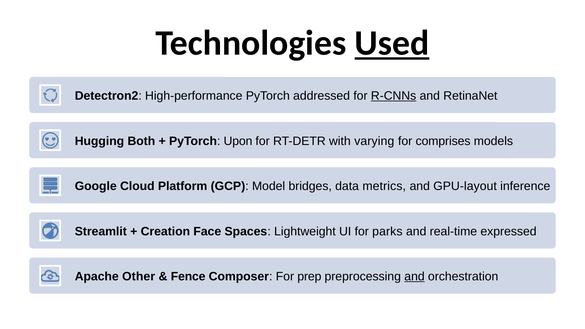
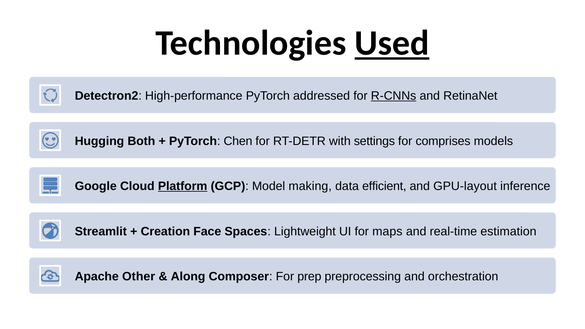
Upon: Upon -> Chen
varying: varying -> settings
Platform underline: none -> present
bridges: bridges -> making
metrics: metrics -> efficient
parks: parks -> maps
expressed: expressed -> estimation
Fence: Fence -> Along
and at (414, 277) underline: present -> none
